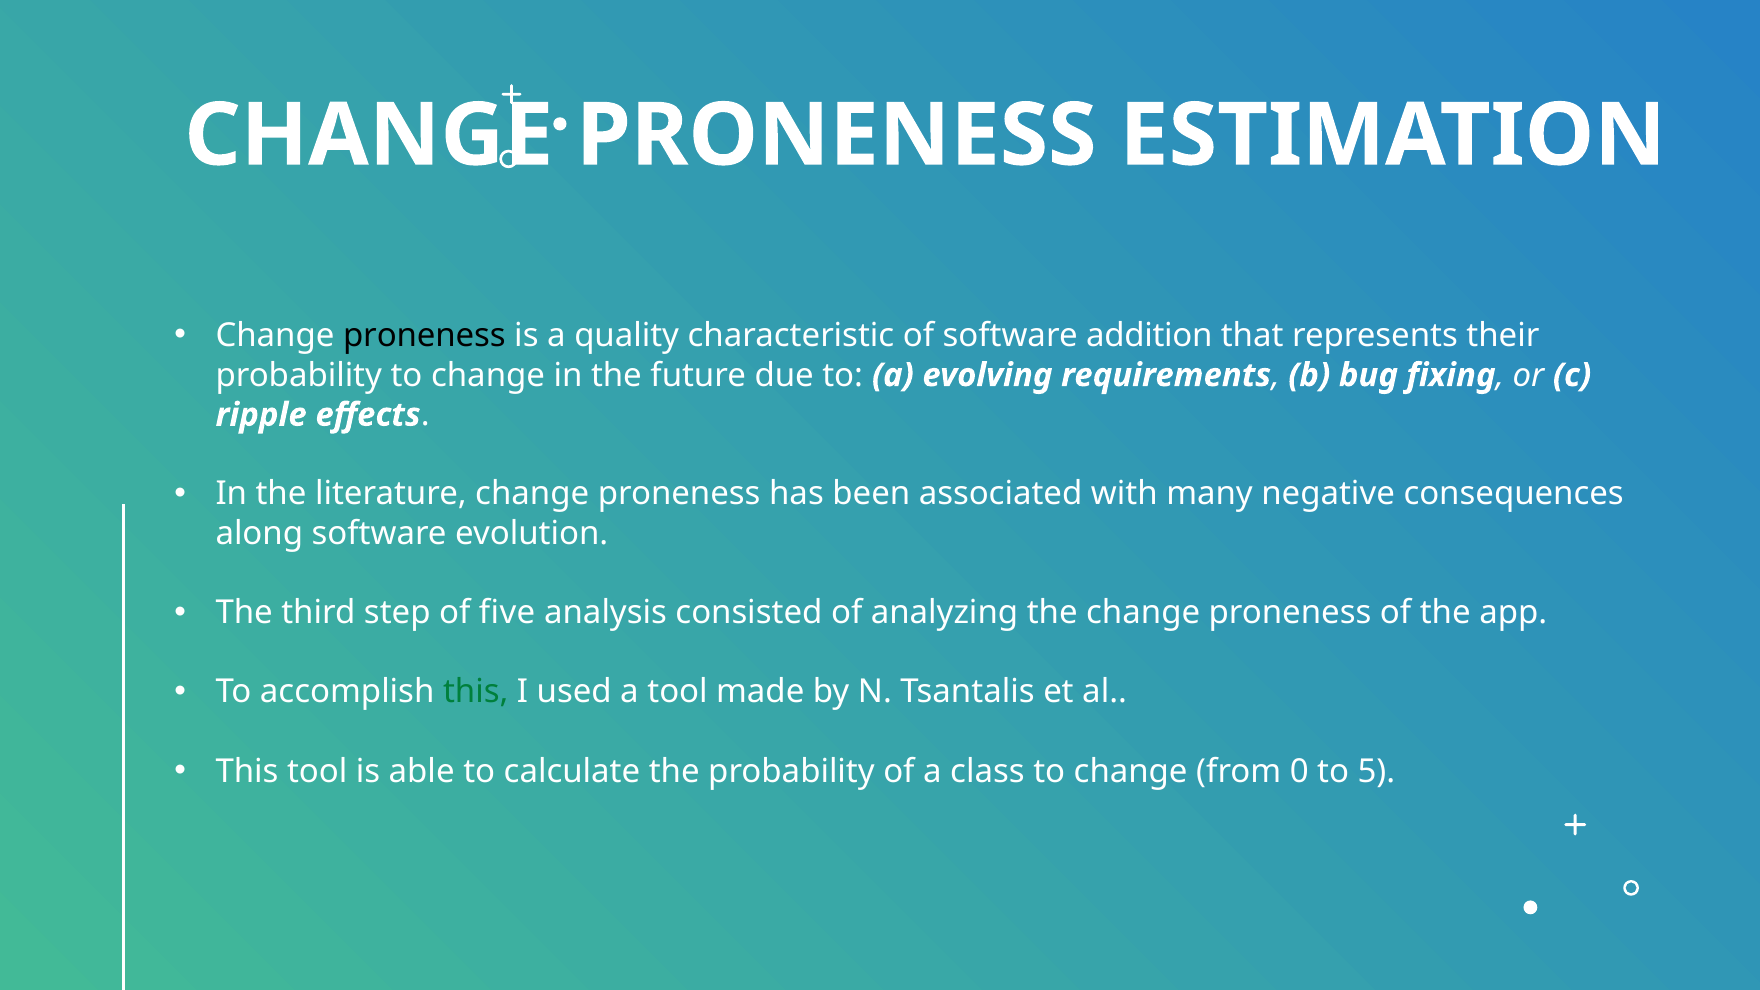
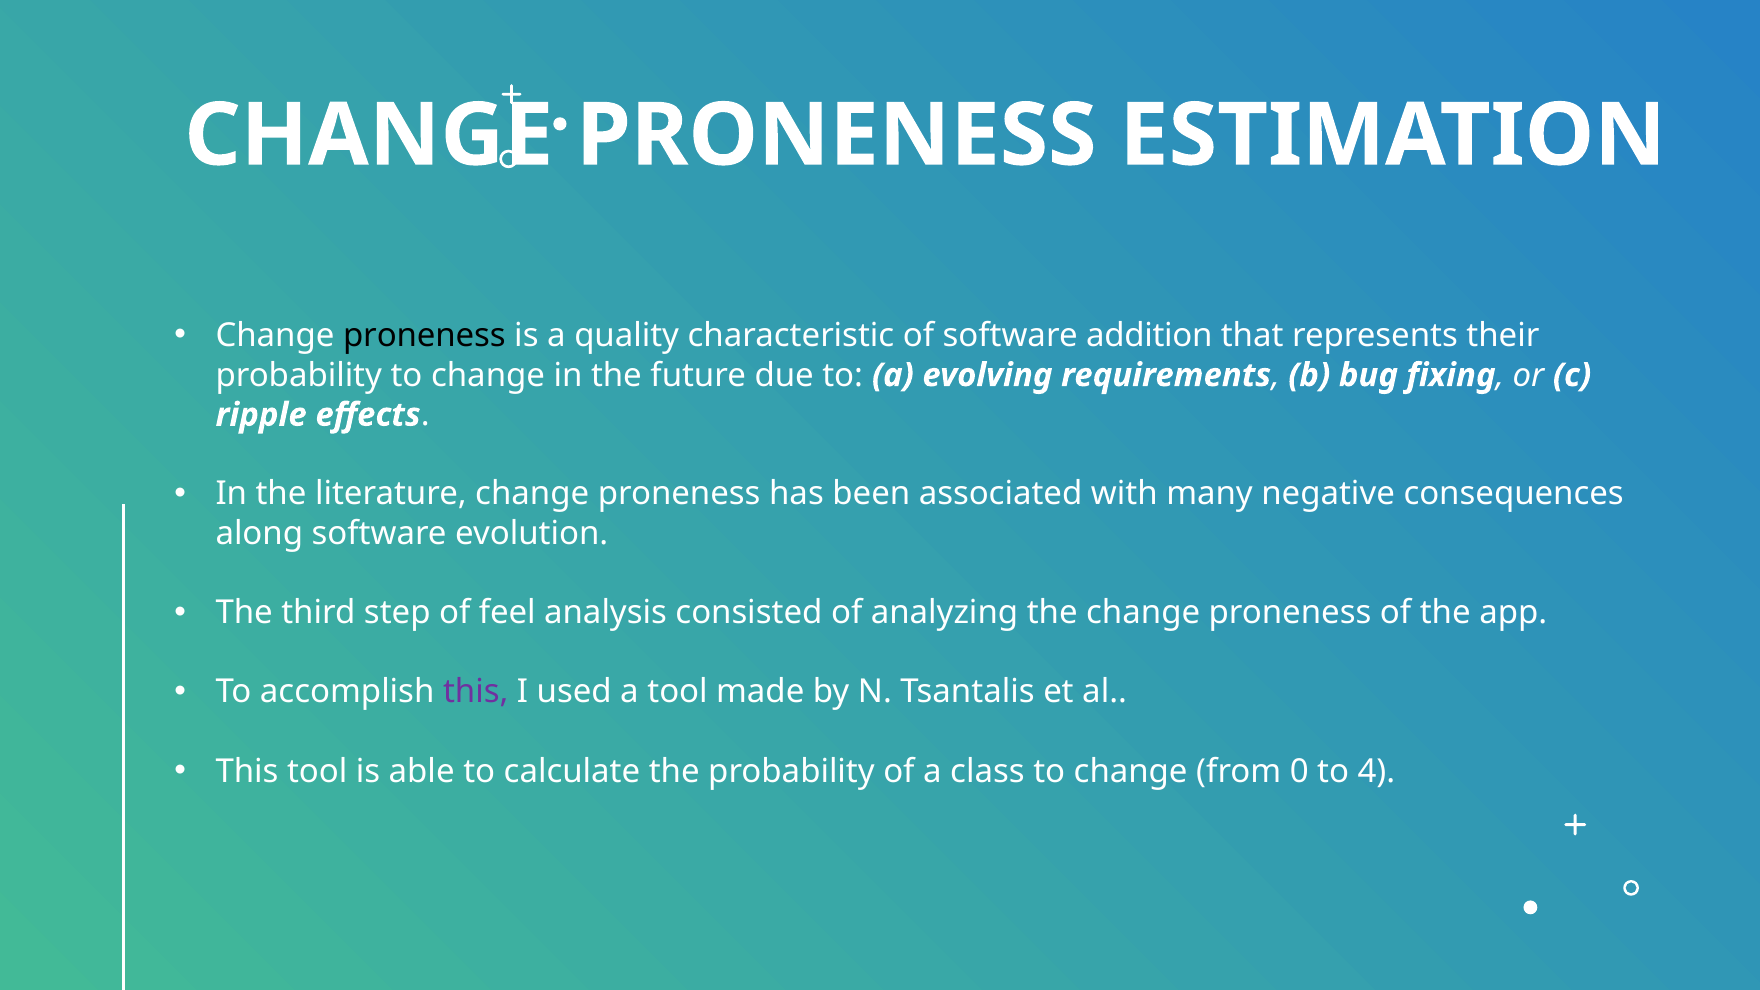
five: five -> feel
this at (476, 692) colour: green -> purple
5: 5 -> 4
